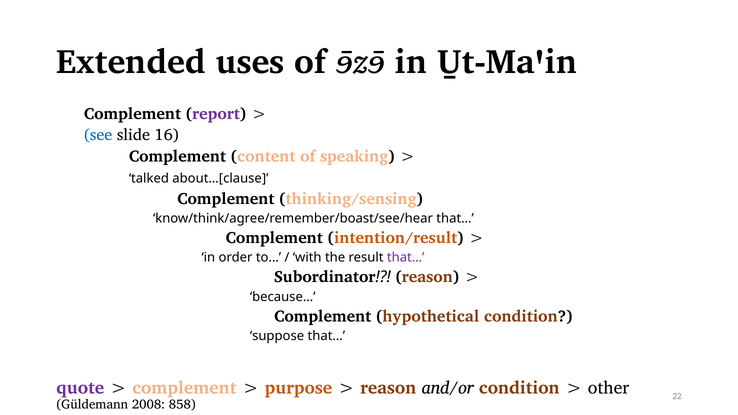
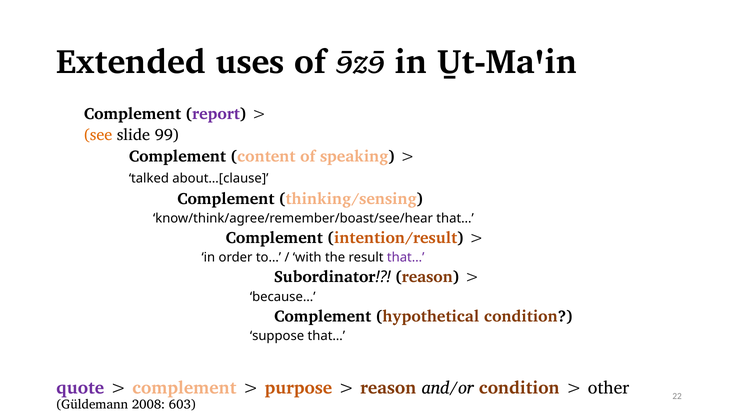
see colour: blue -> orange
16: 16 -> 99
858: 858 -> 603
